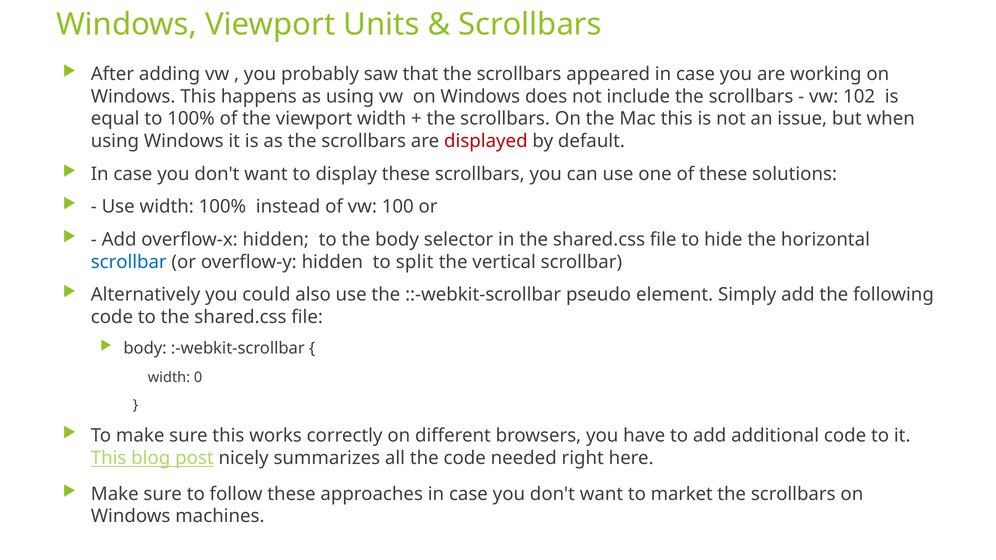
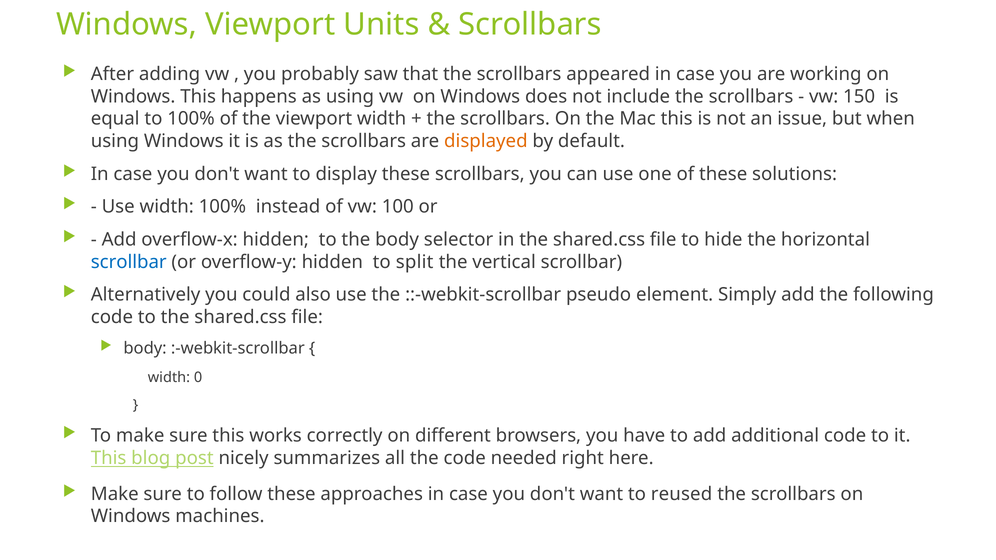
102: 102 -> 150
displayed colour: red -> orange
market: market -> reused
